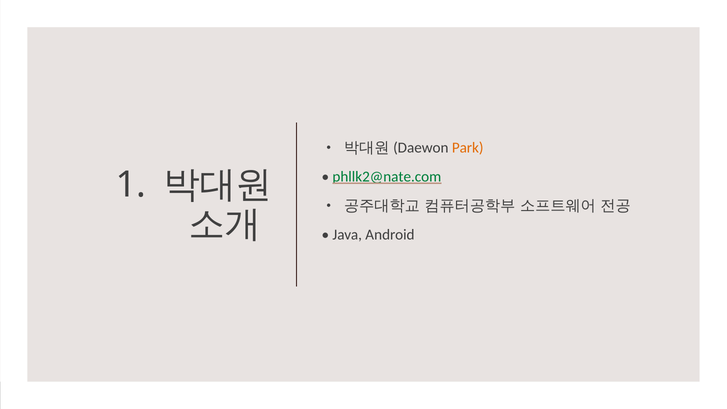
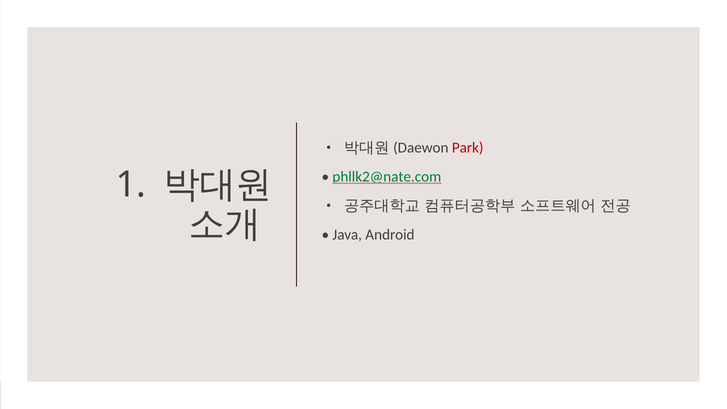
Park colour: orange -> red
